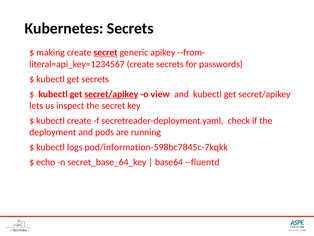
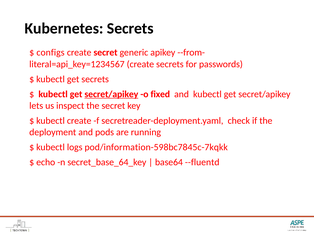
making: making -> configs
secret at (106, 52) underline: present -> none
view: view -> fixed
